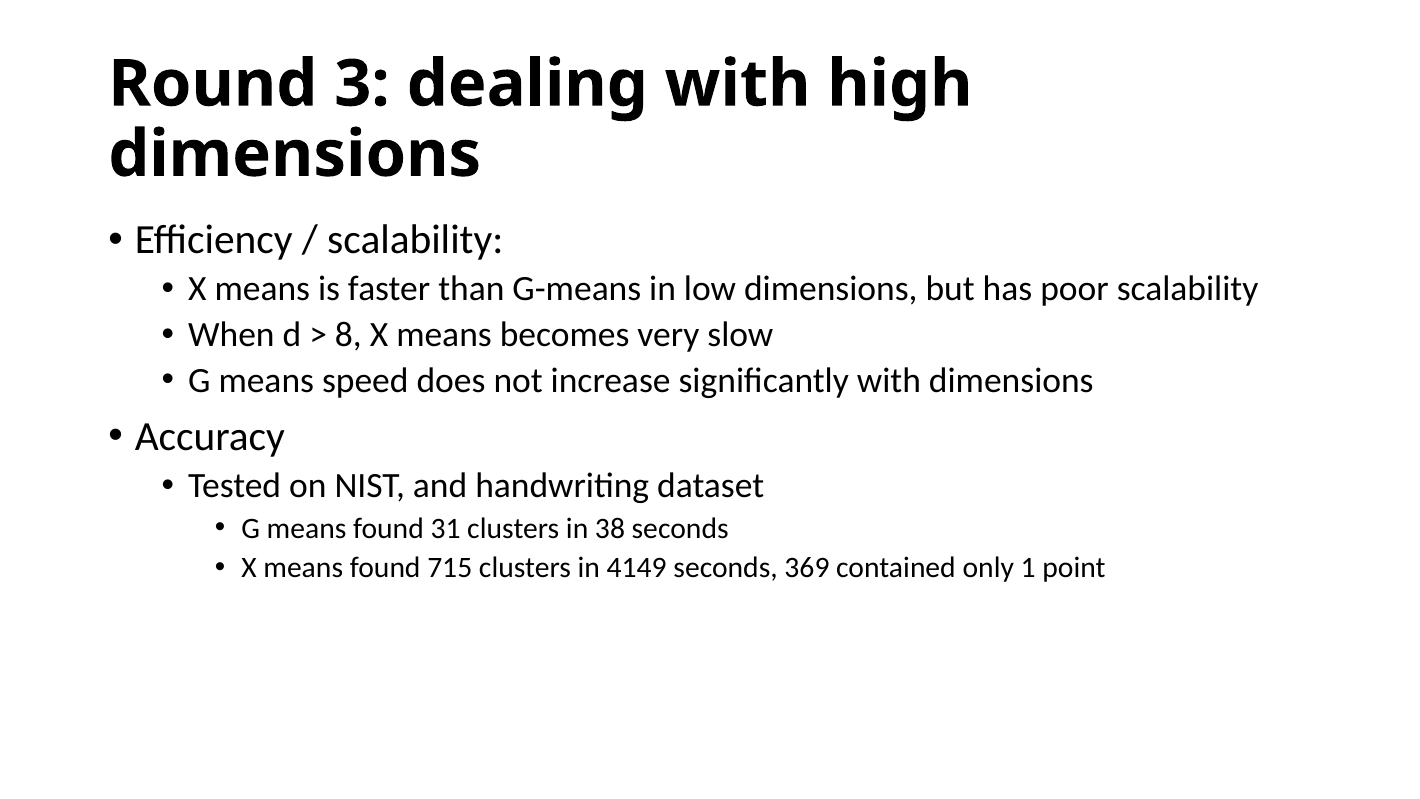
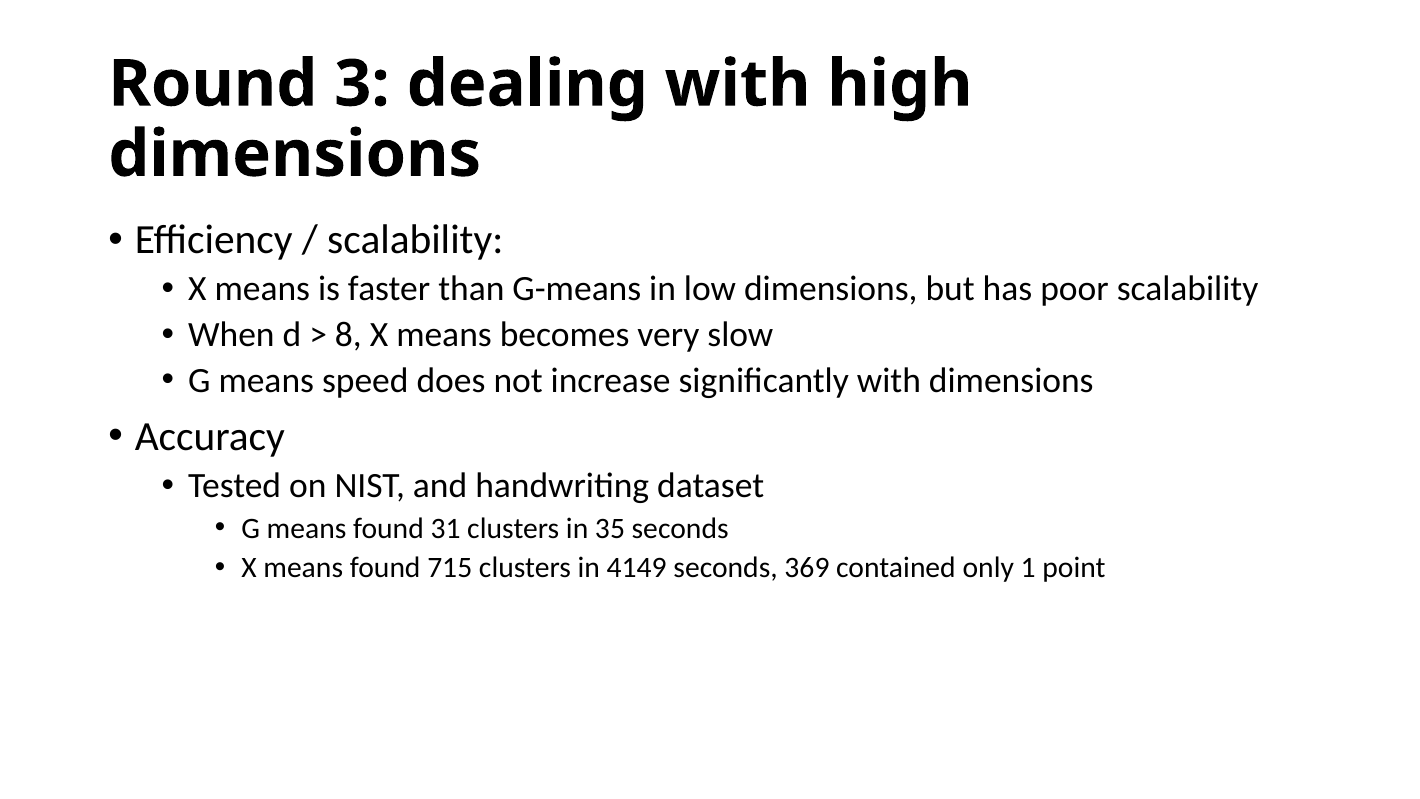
38: 38 -> 35
